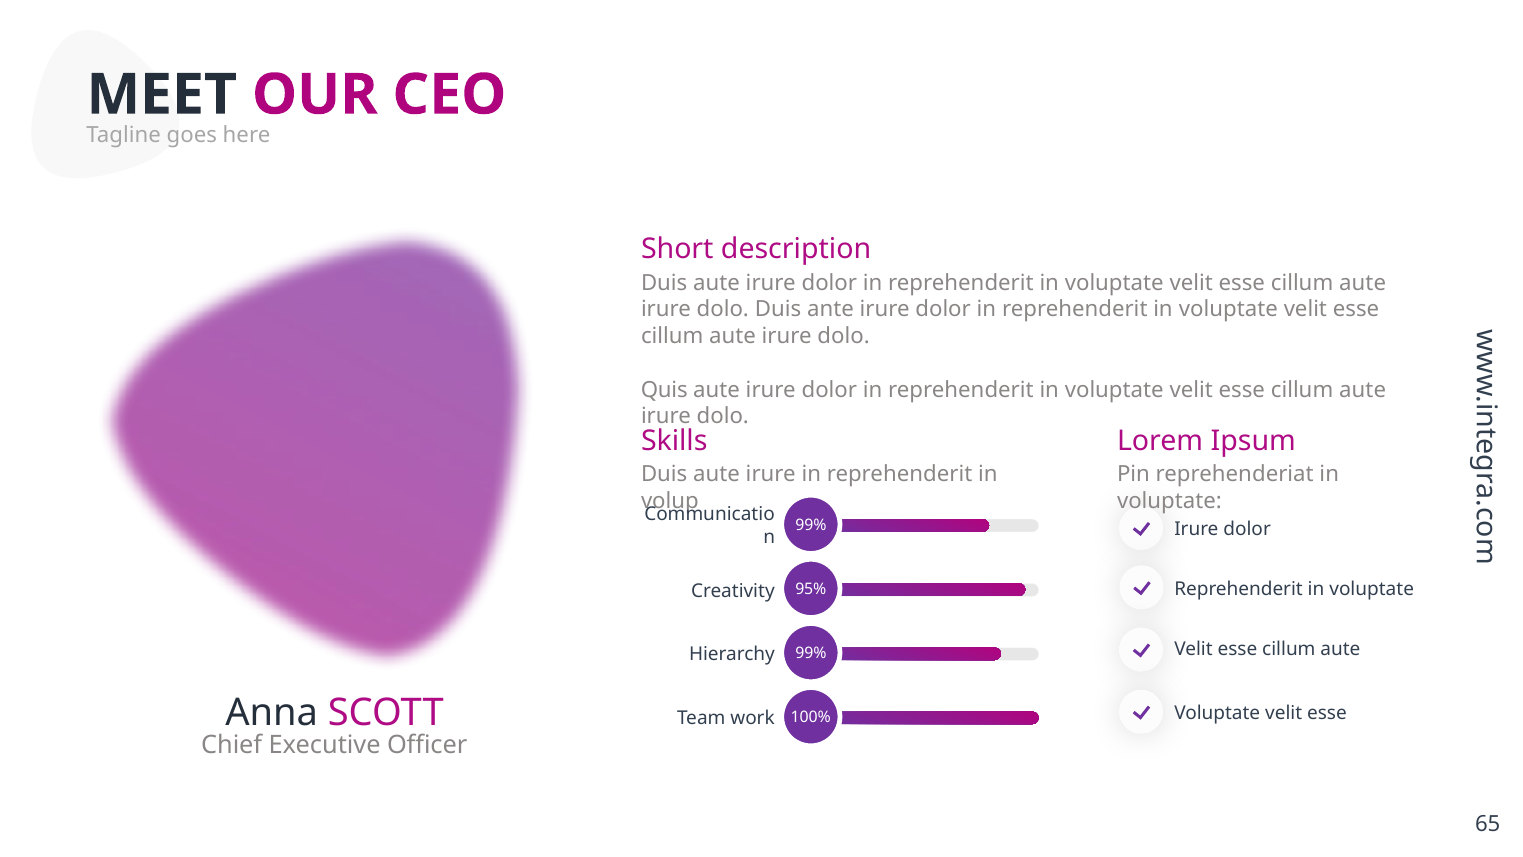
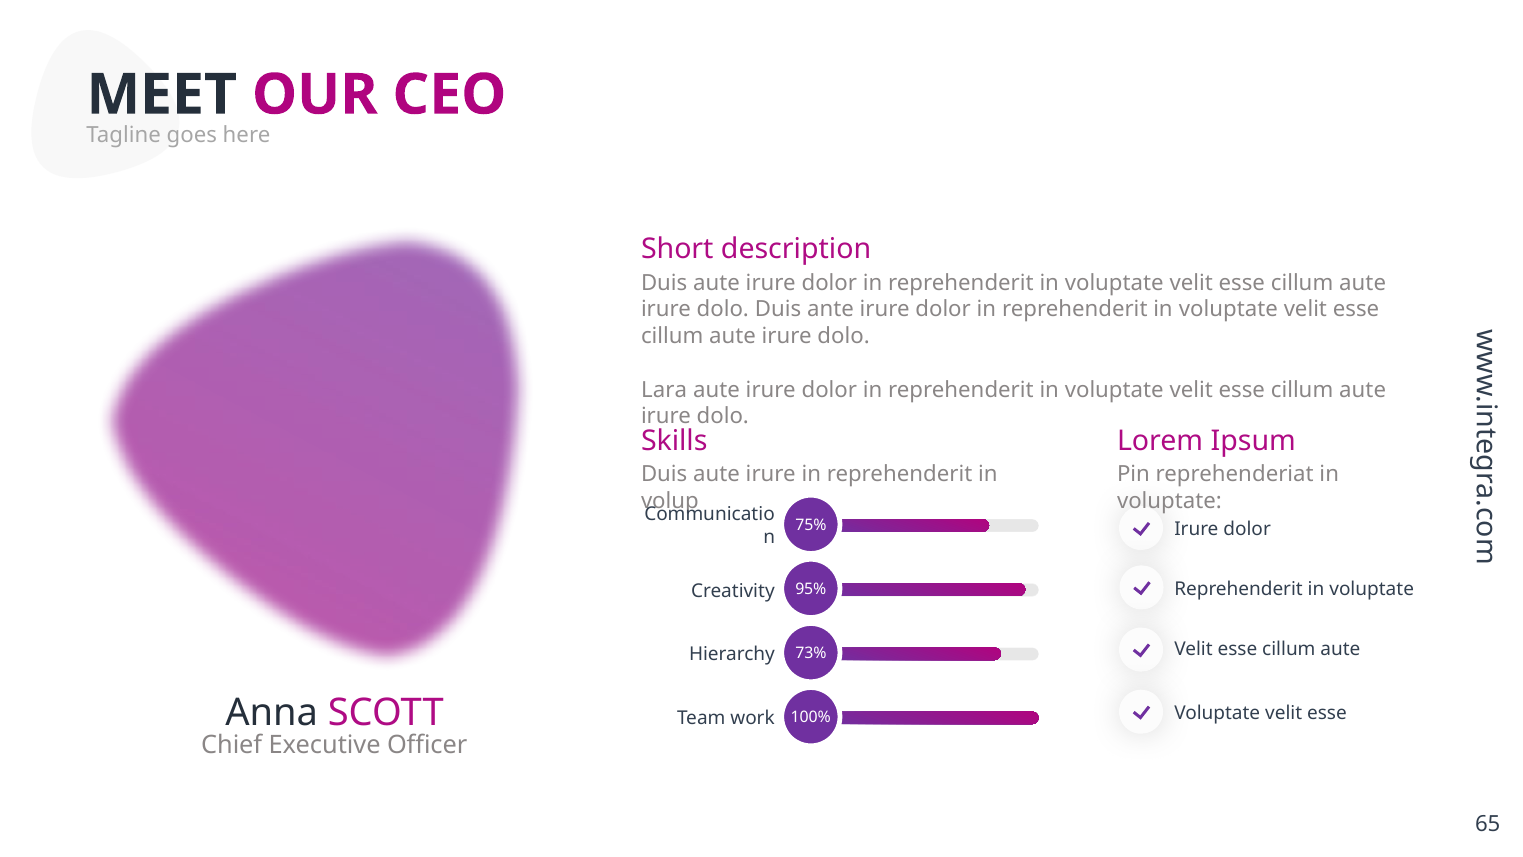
Quis: Quis -> Lara
99% at (811, 525): 99% -> 75%
99% at (811, 653): 99% -> 73%
